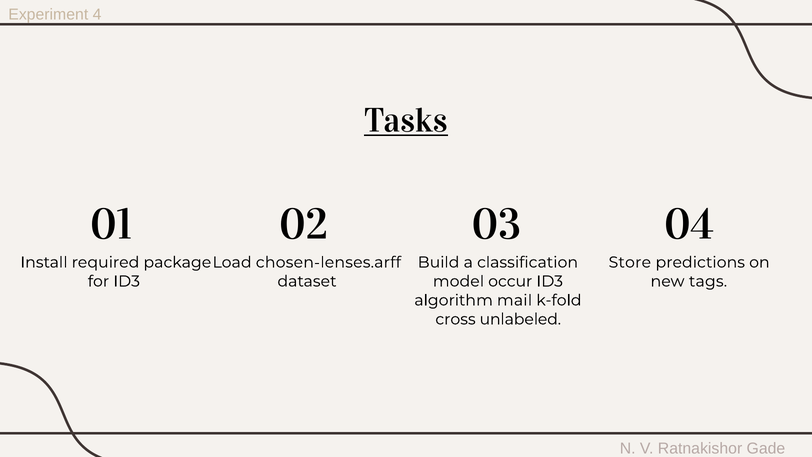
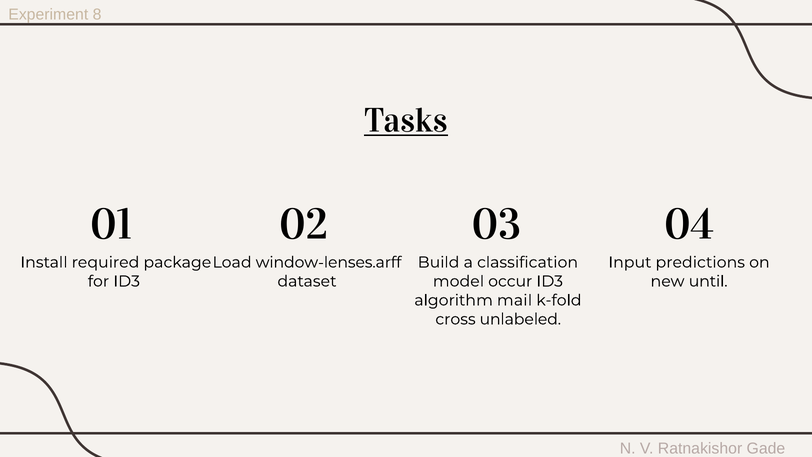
4: 4 -> 8
chosen-lenses.arff: chosen-lenses.arff -> window-lenses.arff
Store: Store -> Input
tags: tags -> until
